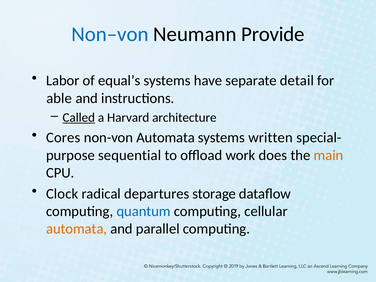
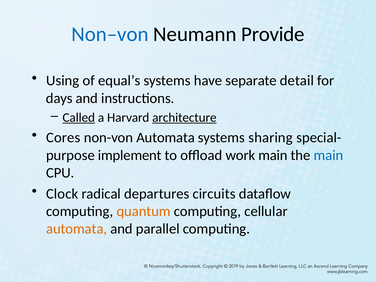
Labor: Labor -> Using
able: able -> days
architecture underline: none -> present
written: written -> sharing
sequential: sequential -> implement
work does: does -> main
main at (329, 155) colour: orange -> blue
storage: storage -> circuits
quantum colour: blue -> orange
